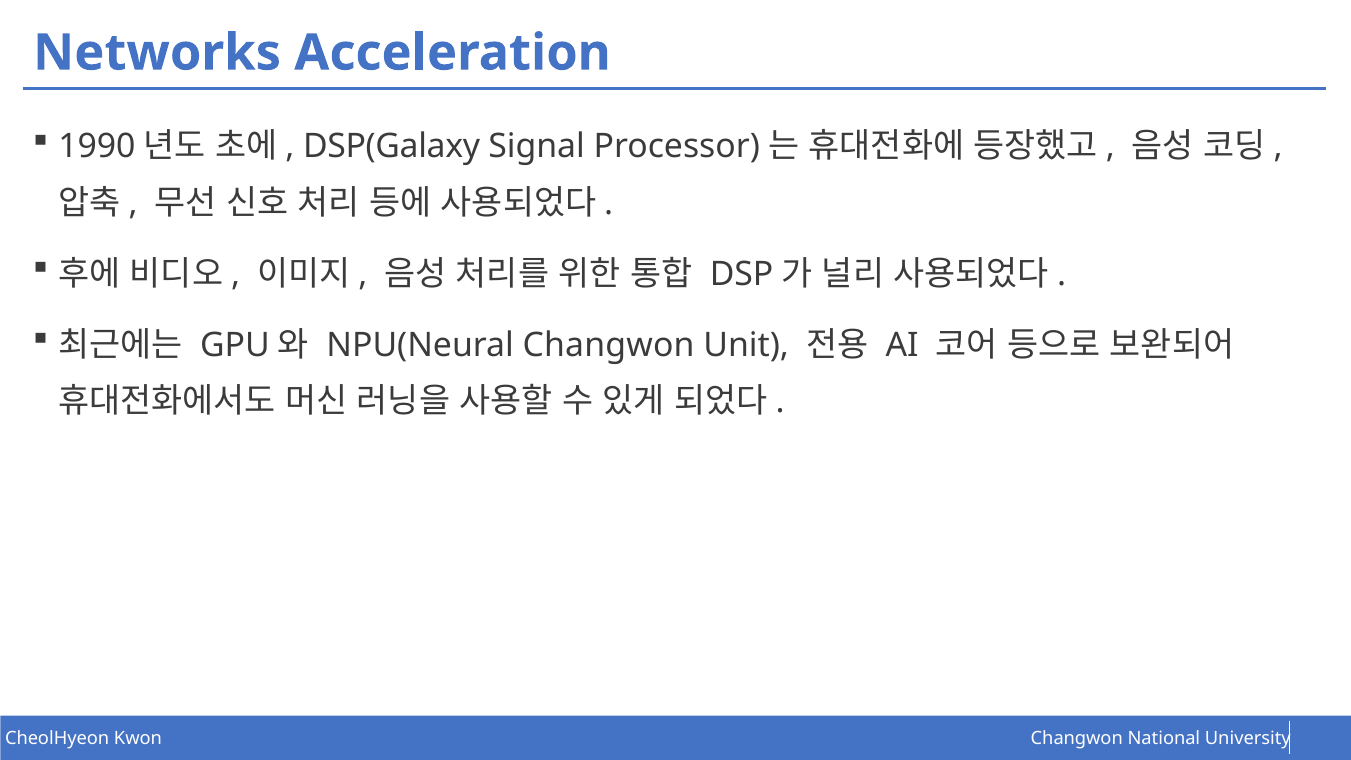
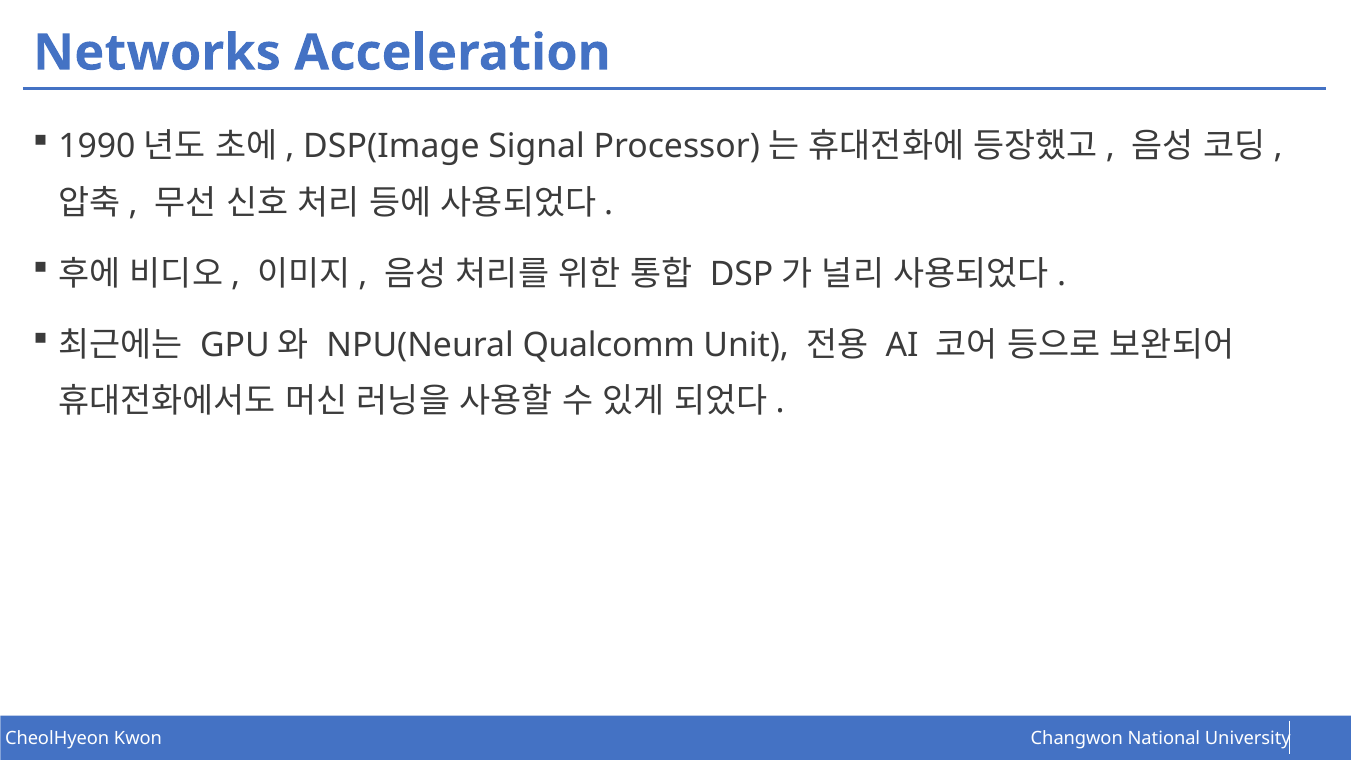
DSP(Galaxy: DSP(Galaxy -> DSP(Image
NPU(Neural Changwon: Changwon -> Qualcomm
